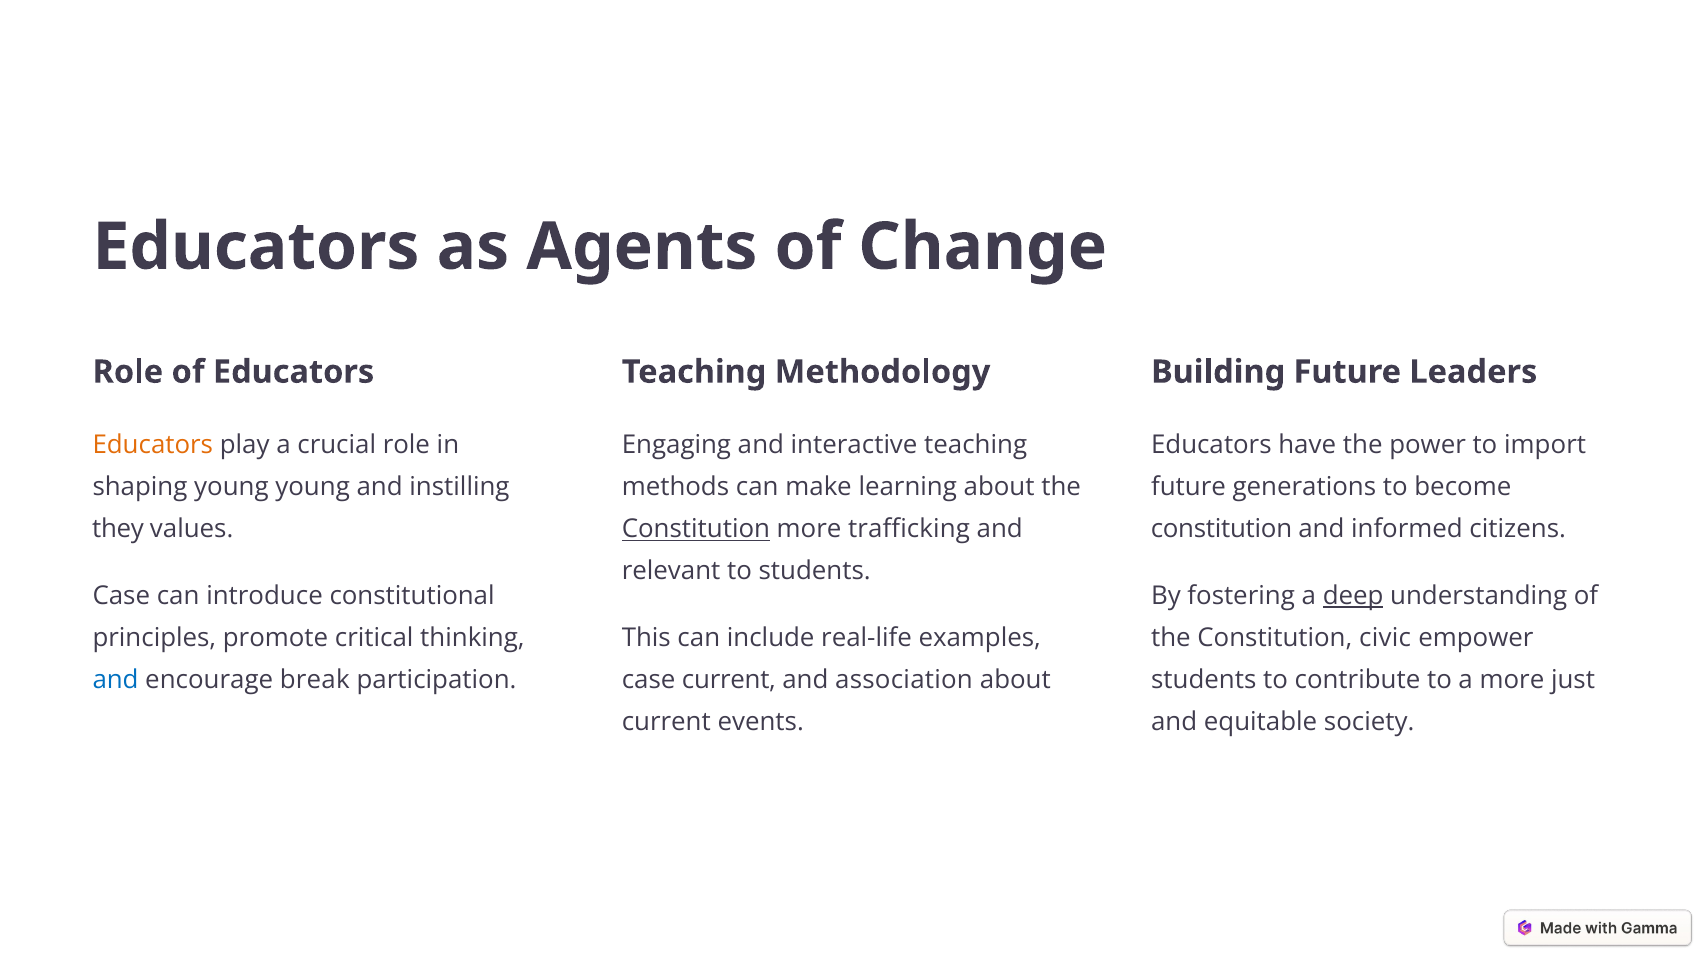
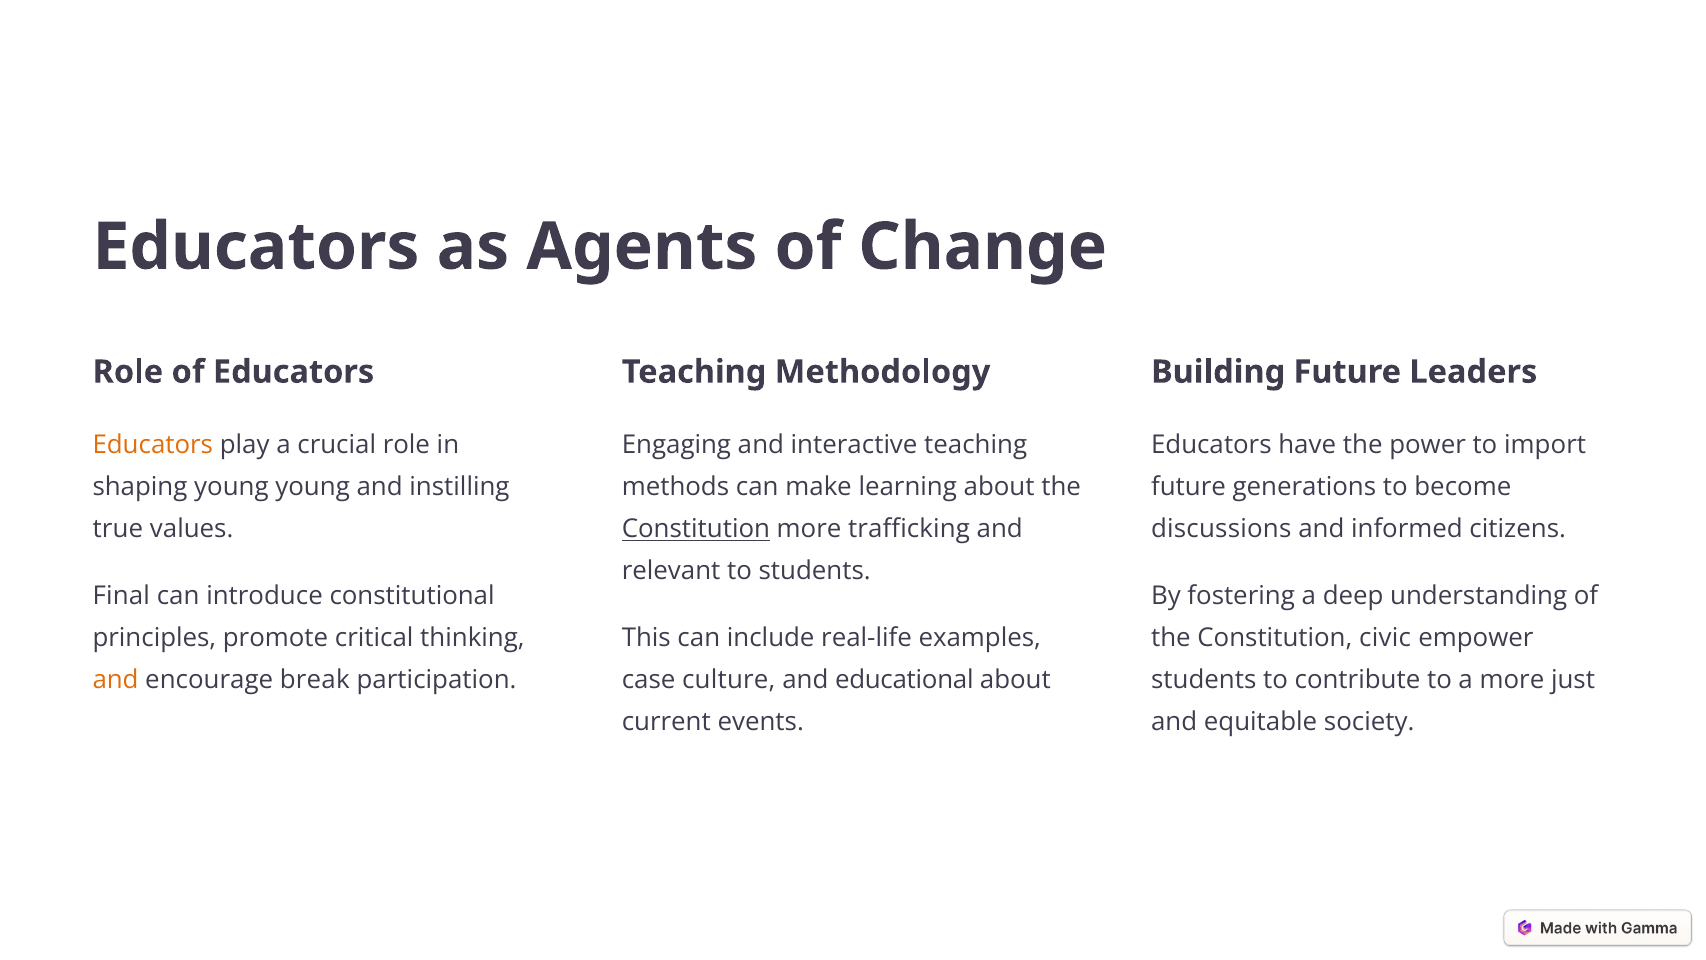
they: they -> true
constitution at (1221, 529): constitution -> discussions
Case at (121, 595): Case -> Final
deep underline: present -> none
and at (116, 680) colour: blue -> orange
case current: current -> culture
association: association -> educational
